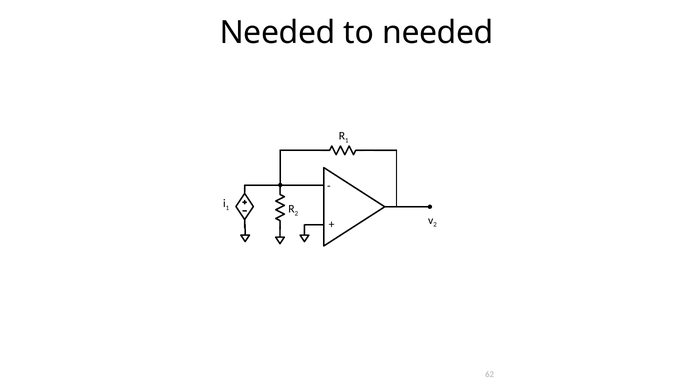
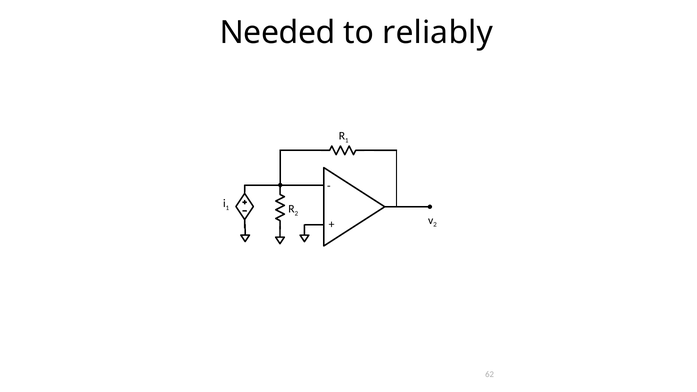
to needed: needed -> reliably
